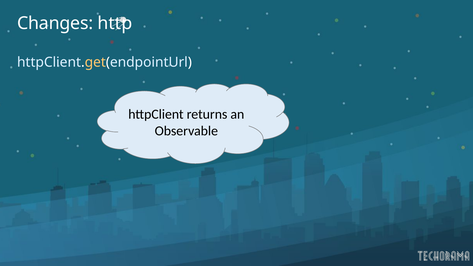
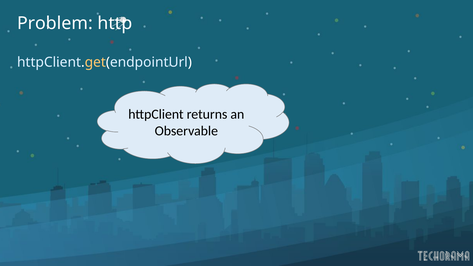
Changes: Changes -> Problem
